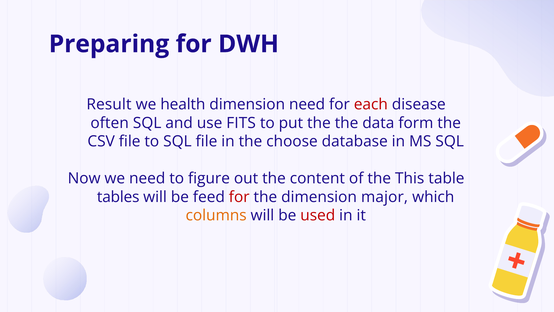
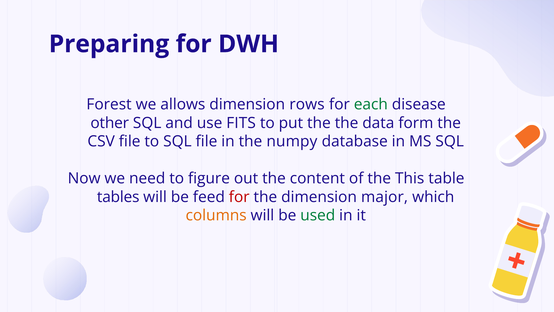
Result: Result -> Forest
health: health -> allows
dimension need: need -> rows
each colour: red -> green
often: often -> other
choose: choose -> numpy
used colour: red -> green
